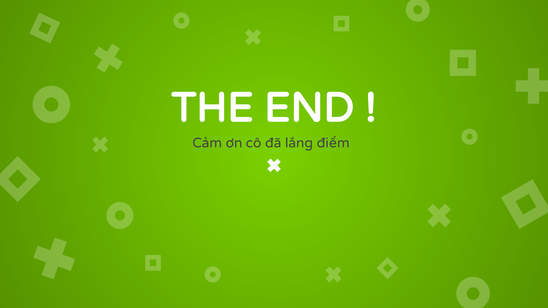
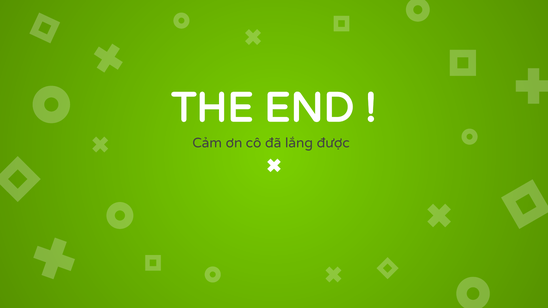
điểm: điểm -> được
